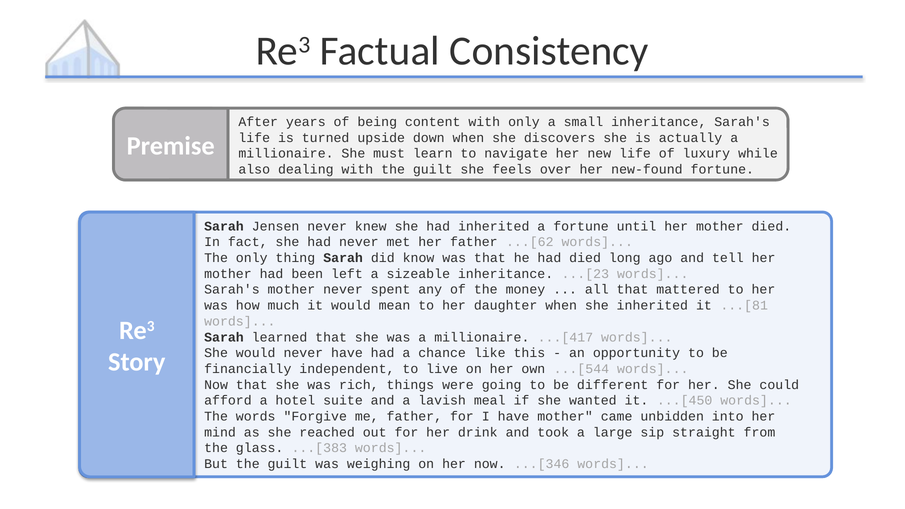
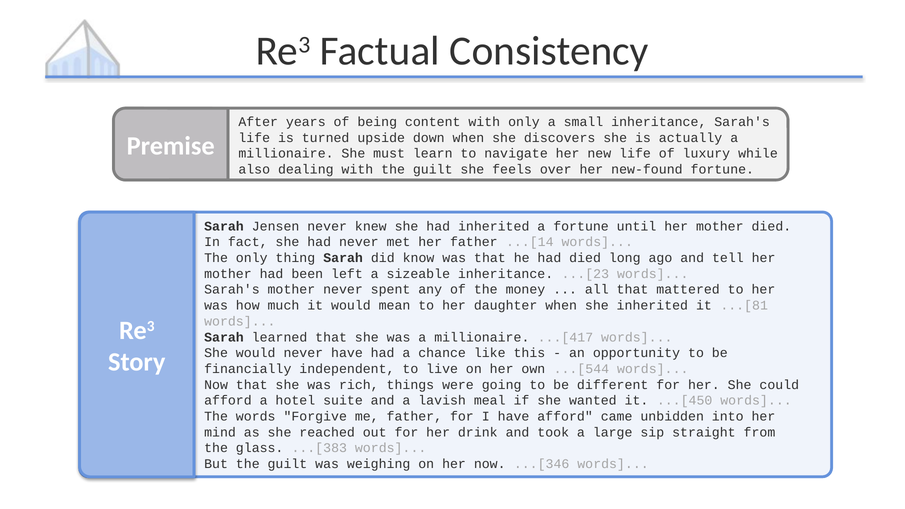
...[62: ...[62 -> ...[14
have mother: mother -> afford
